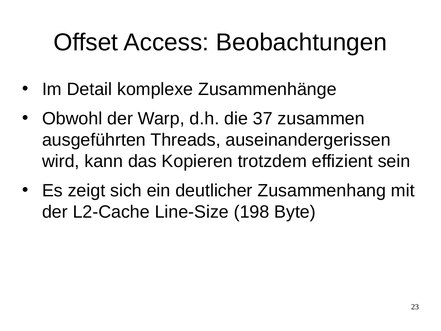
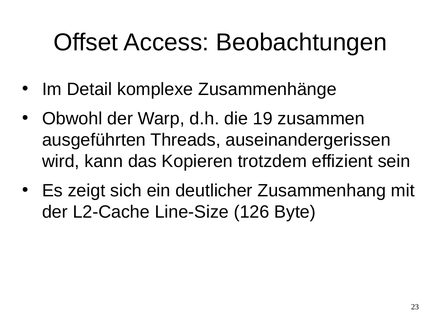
37: 37 -> 19
198: 198 -> 126
